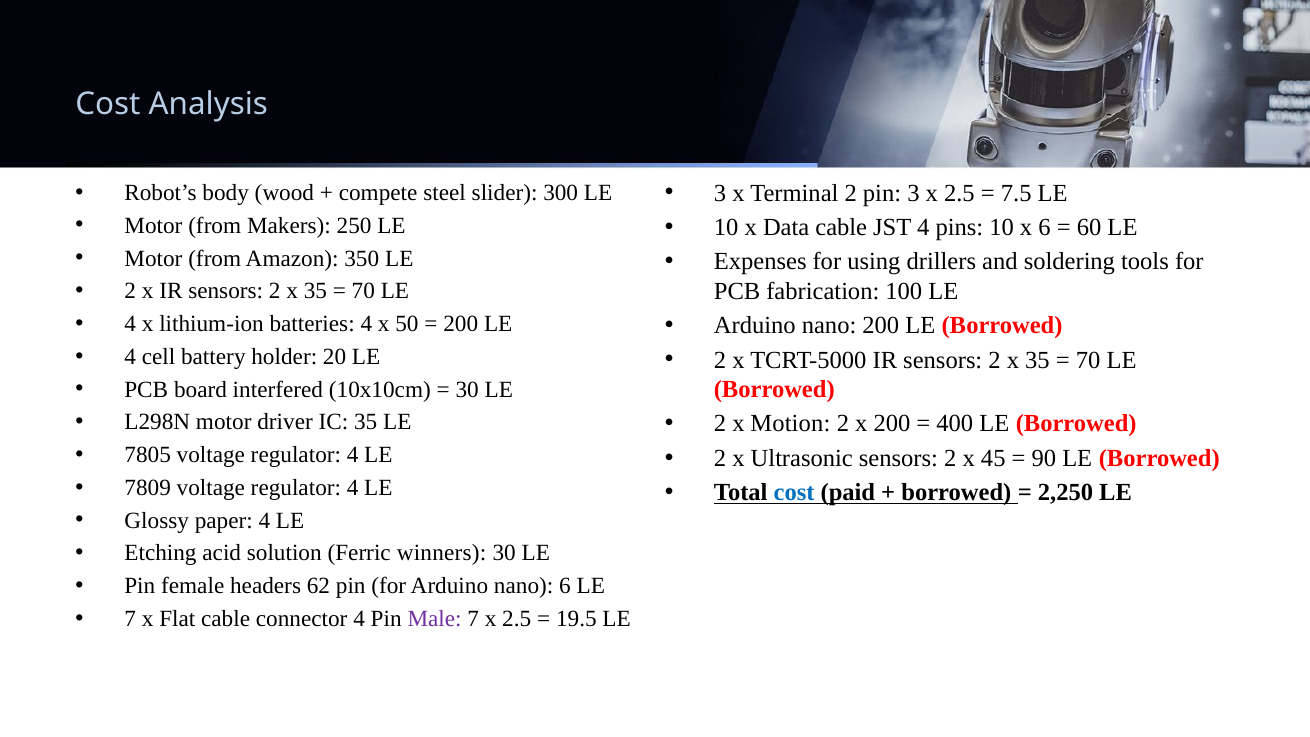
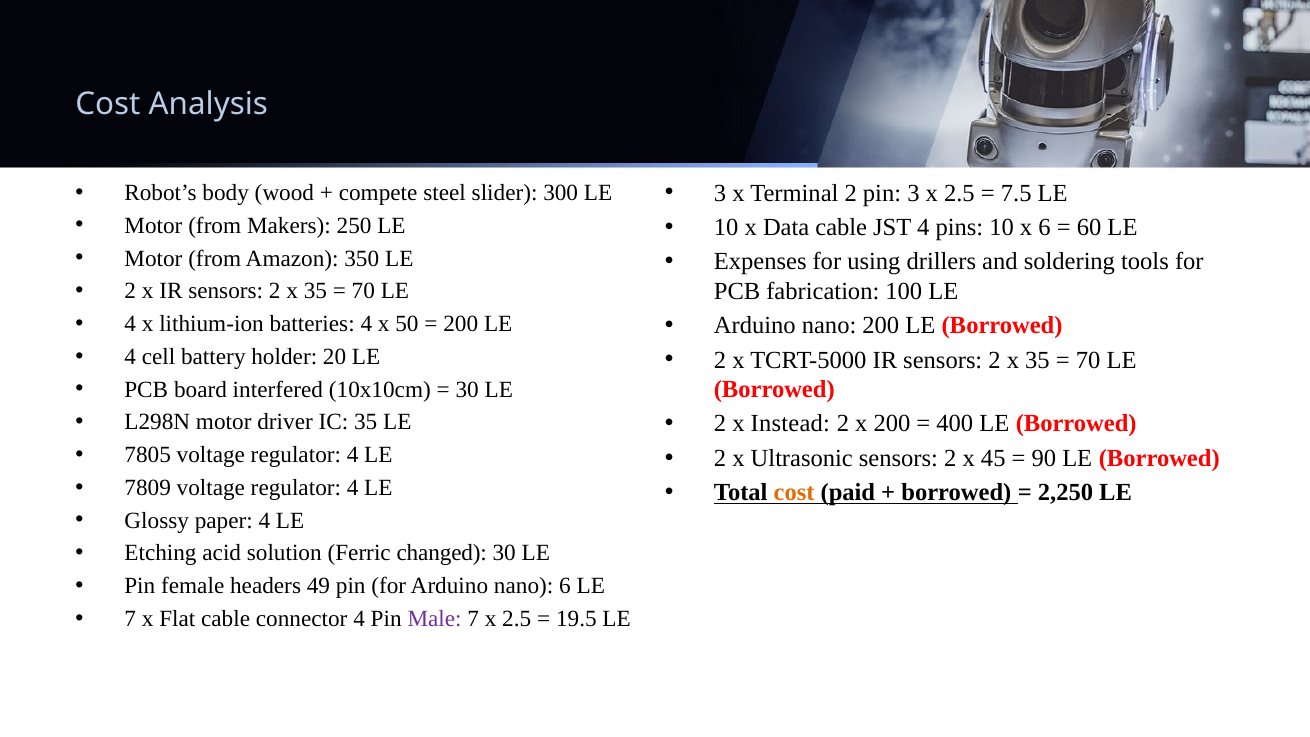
Motion: Motion -> Instead
cost at (794, 493) colour: blue -> orange
winners: winners -> changed
62: 62 -> 49
